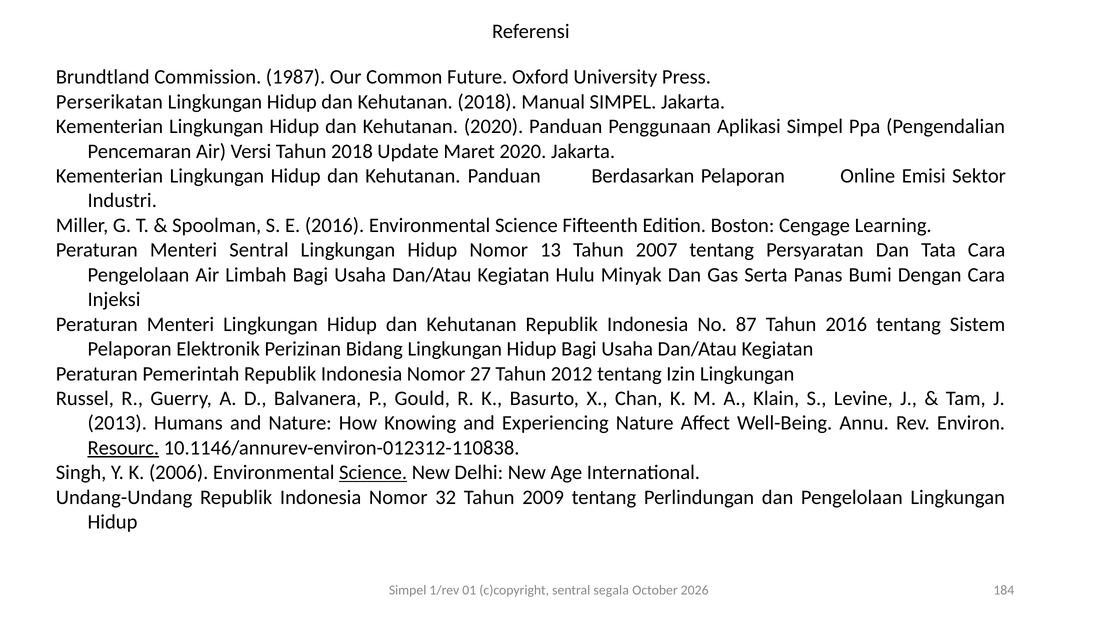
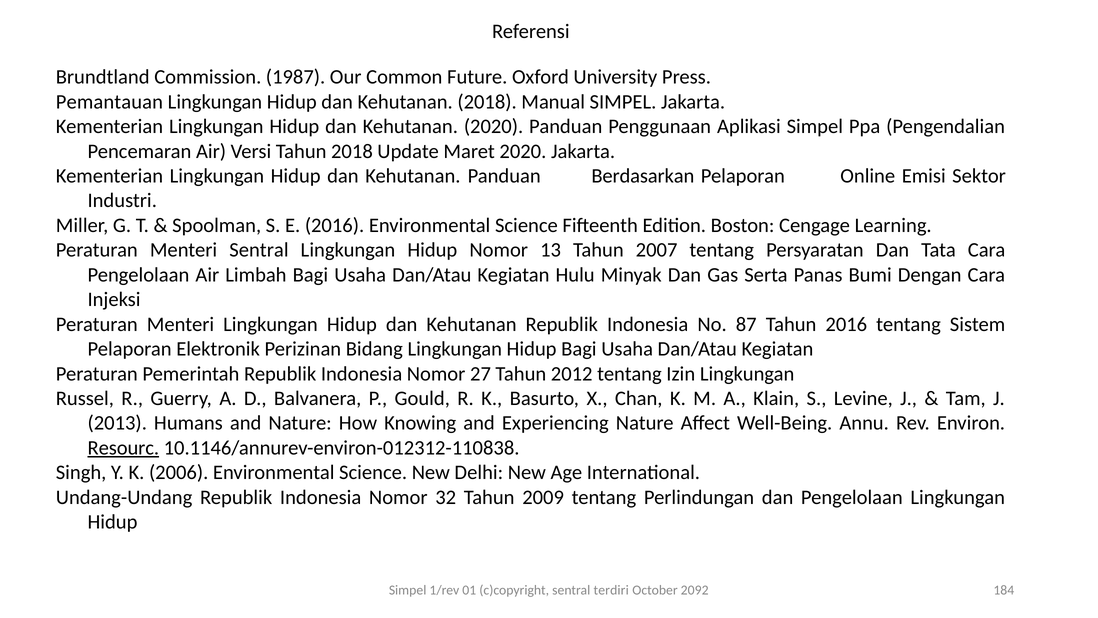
Perserikatan: Perserikatan -> Pemantauan
Science at (373, 472) underline: present -> none
segala: segala -> terdiri
2026: 2026 -> 2092
